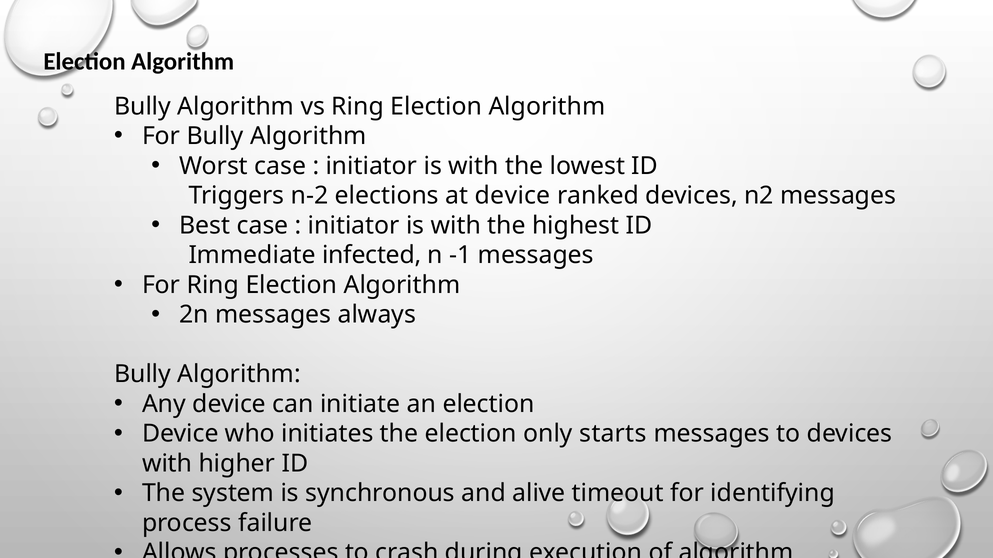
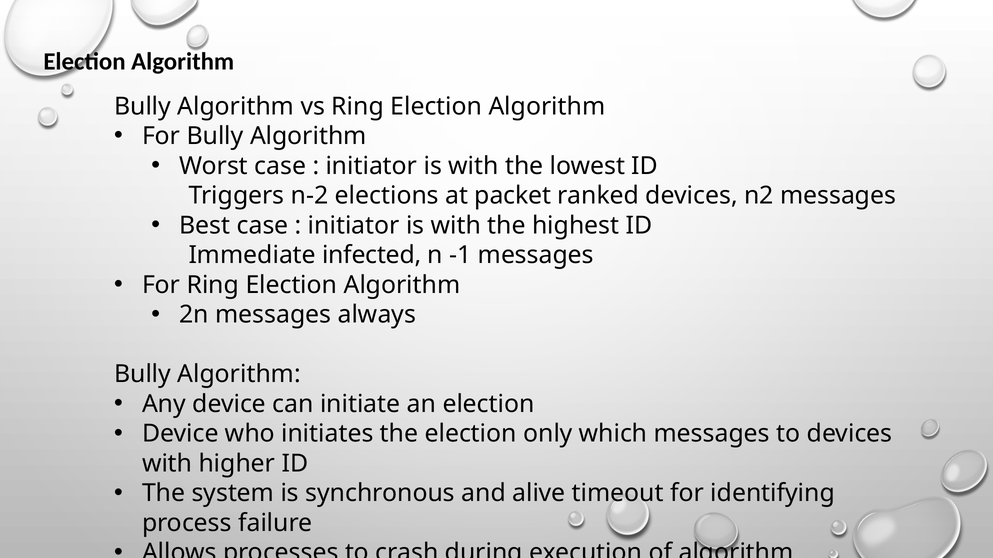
at device: device -> packet
starts: starts -> which
